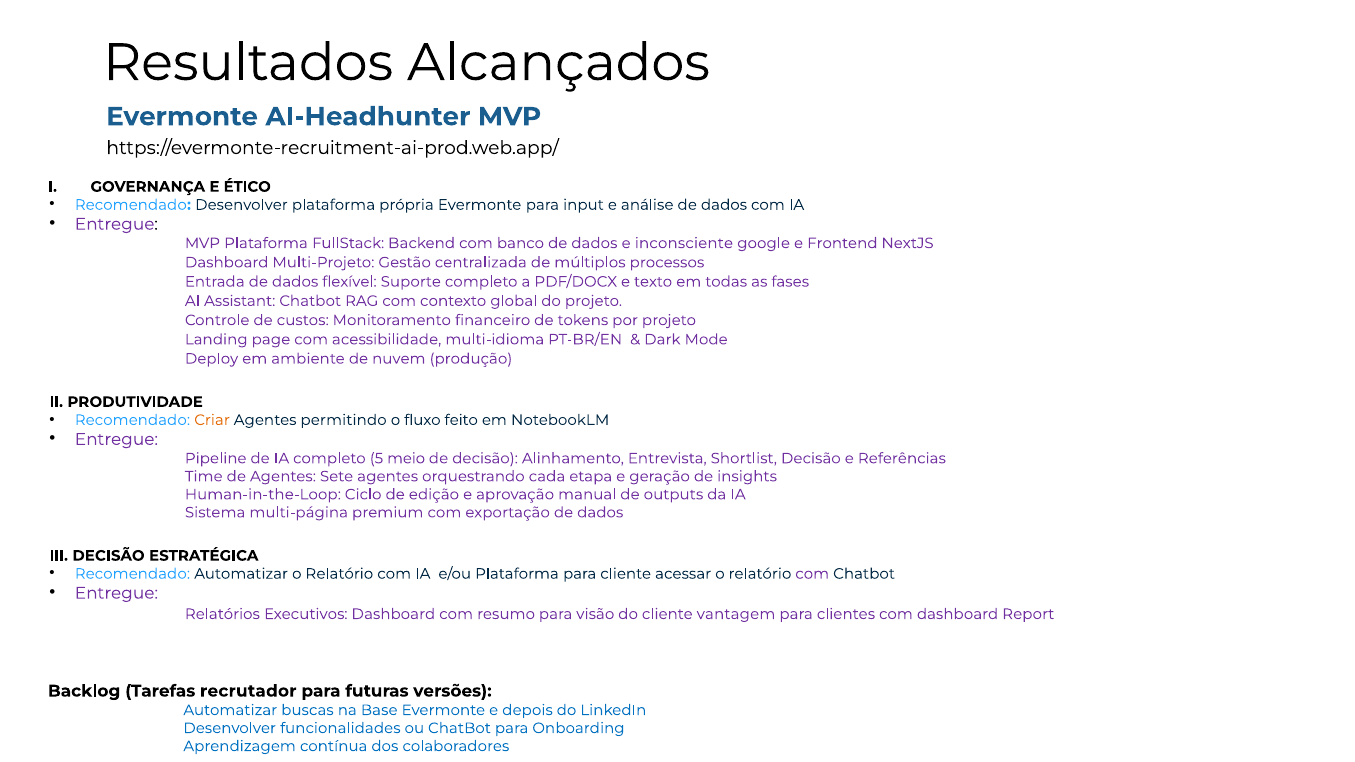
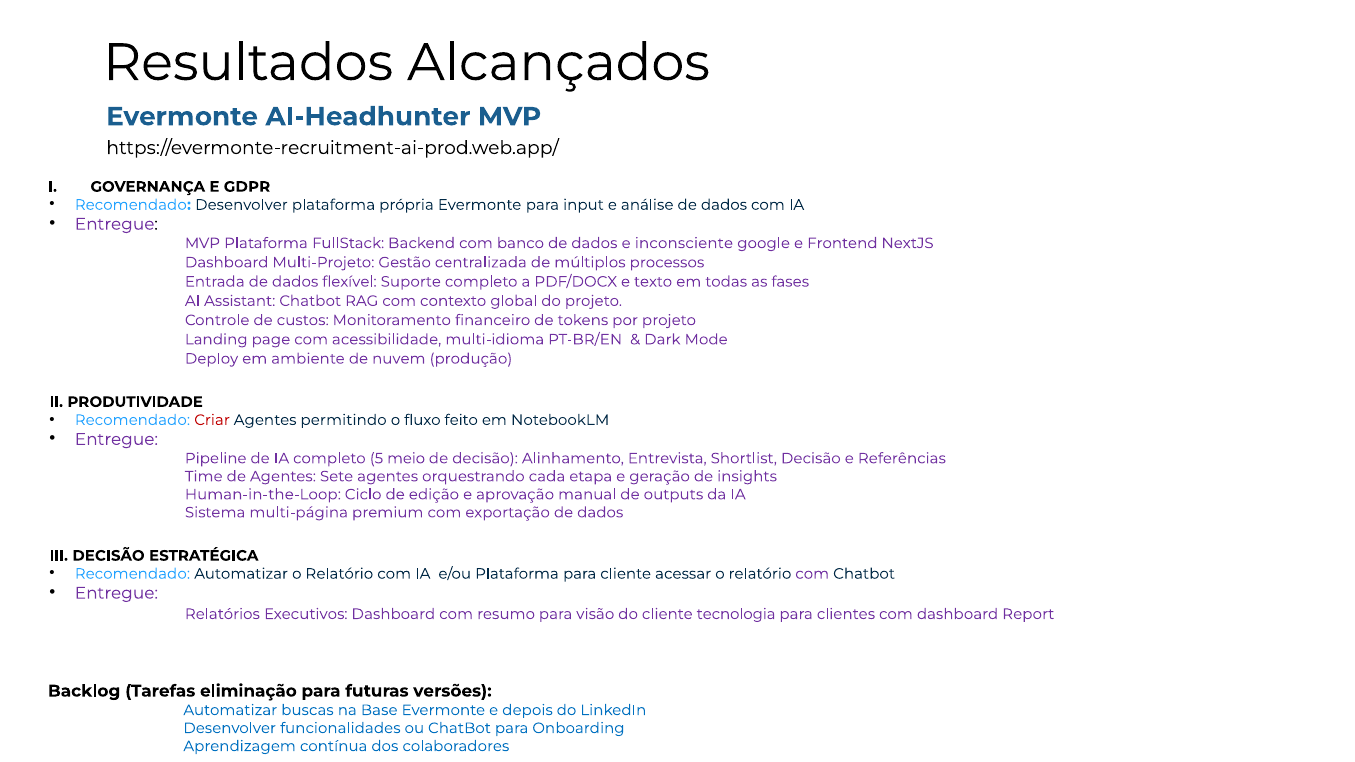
ÉTICO: ÉTICO -> GDPR
Criar colour: orange -> red
vantagem: vantagem -> tecnologia
recrutador: recrutador -> eliminação
